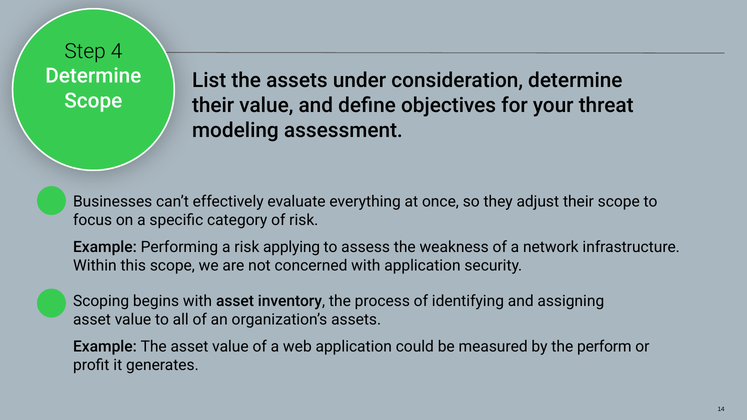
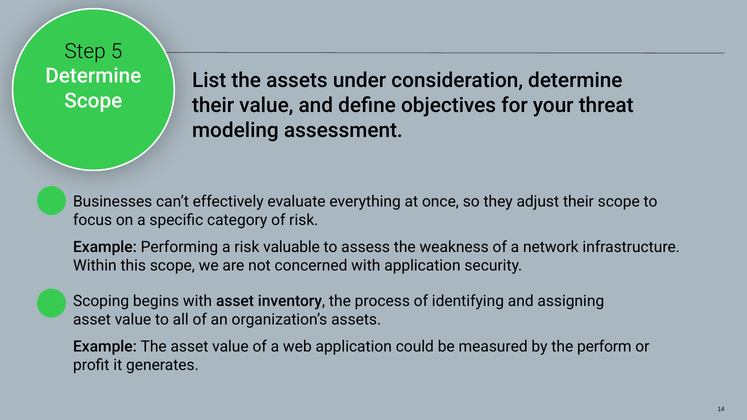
4: 4 -> 5
applying: applying -> valuable
